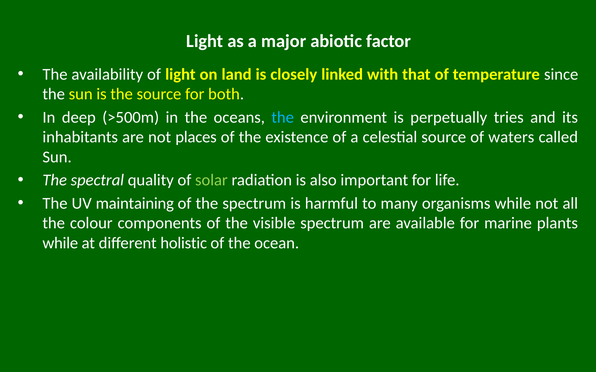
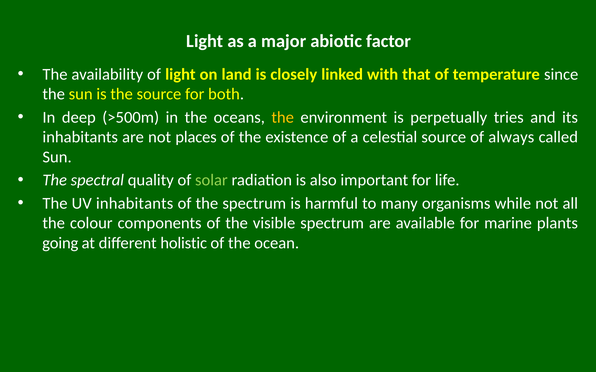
the at (283, 117) colour: light blue -> yellow
waters: waters -> always
UV maintaining: maintaining -> inhabitants
while at (60, 243): while -> going
